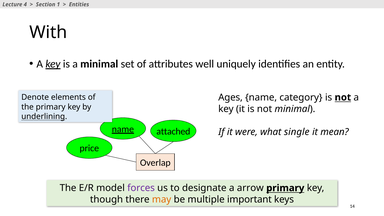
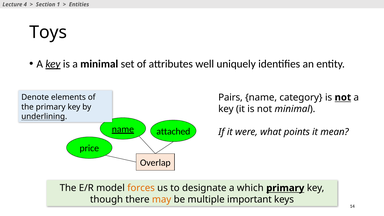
With: With -> Toys
Ages: Ages -> Pairs
single: single -> points
forces colour: purple -> orange
arrow: arrow -> which
